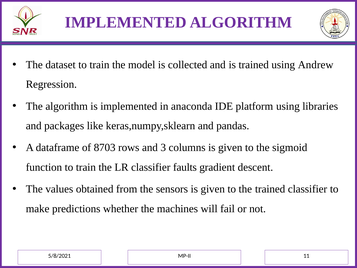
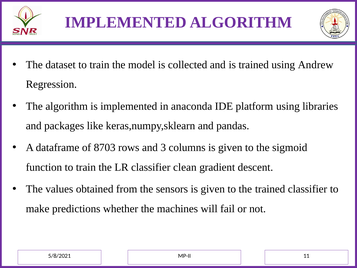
faults: faults -> clean
